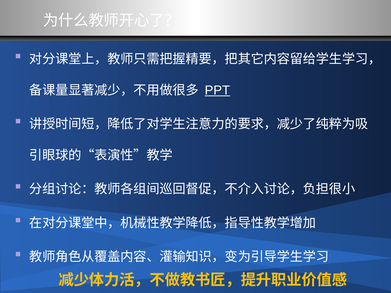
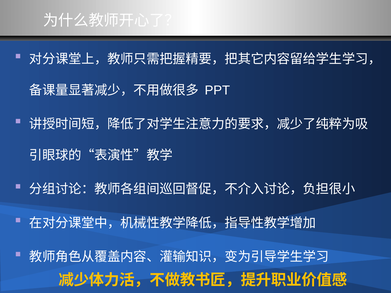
PPT underline: present -> none
